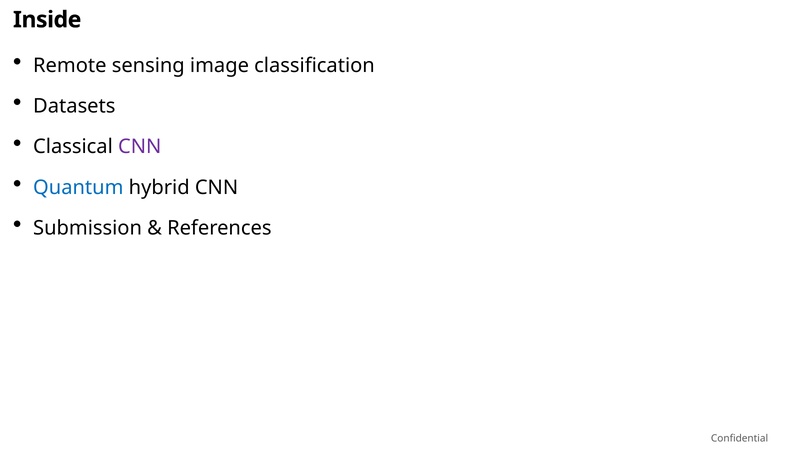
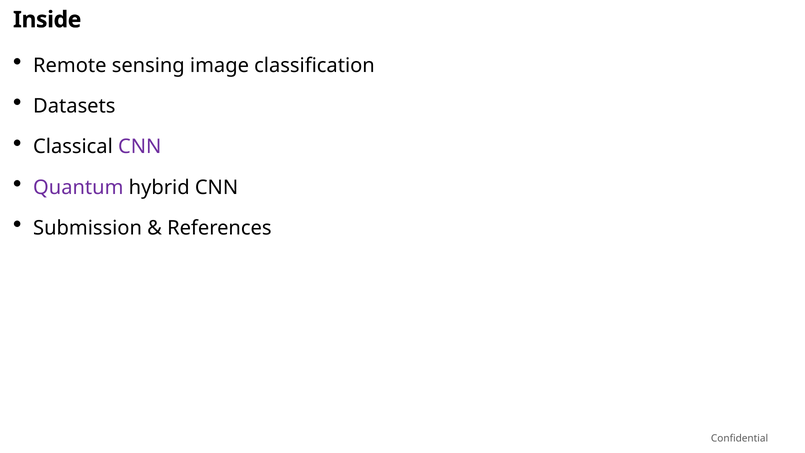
Quantum colour: blue -> purple
